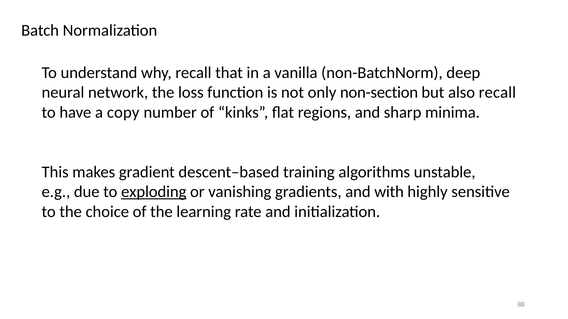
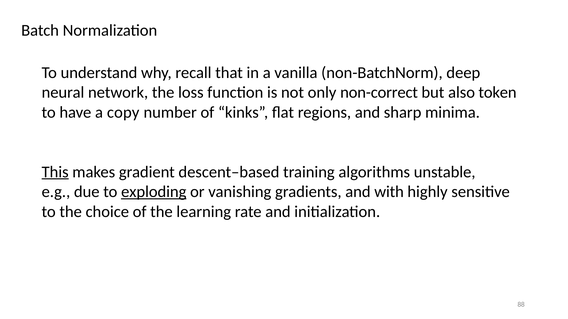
non-section: non-section -> non-correct
also recall: recall -> token
This underline: none -> present
